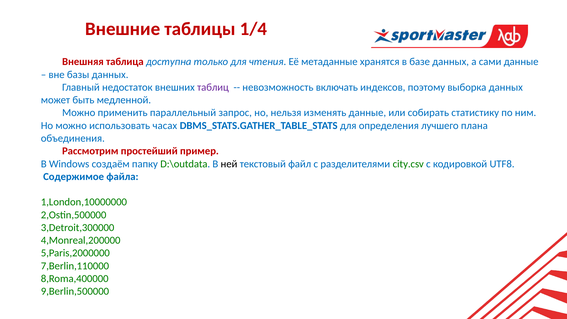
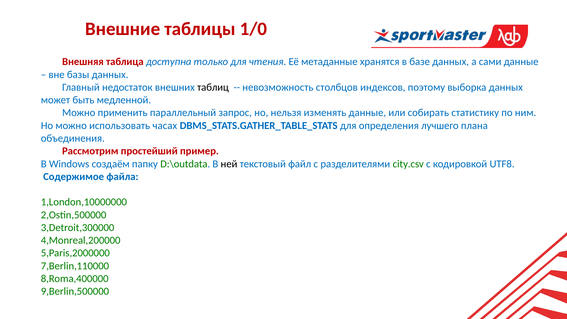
1/4: 1/4 -> 1/0
таблиц colour: purple -> black
включать: включать -> столбцов
